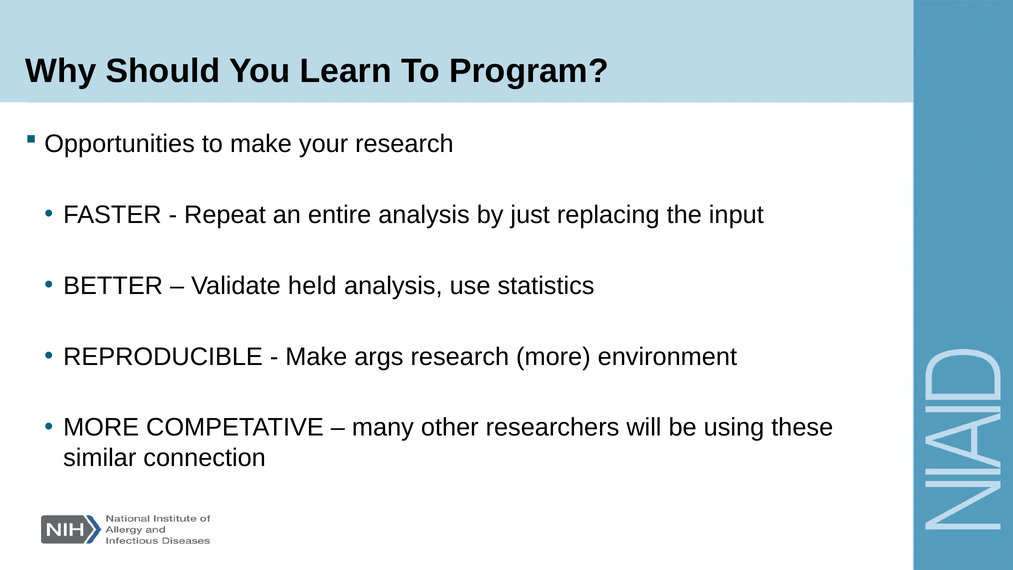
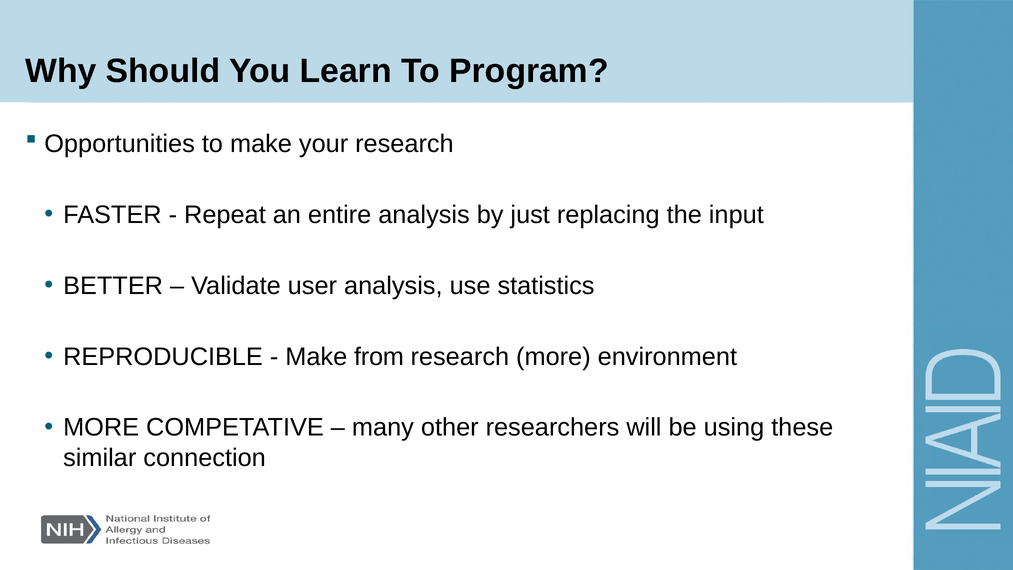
held: held -> user
args: args -> from
